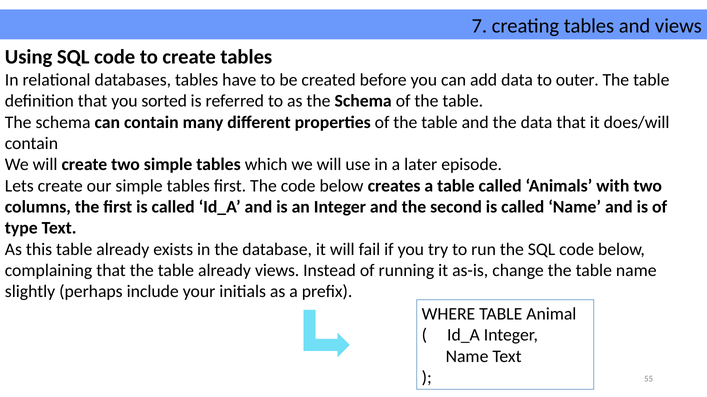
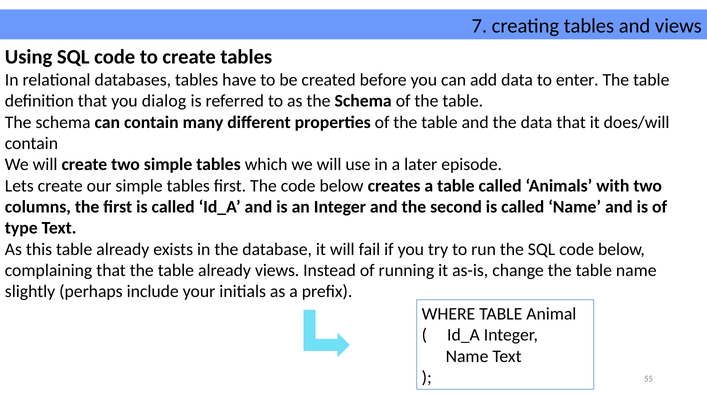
outer: outer -> enter
sorted: sorted -> dialog
